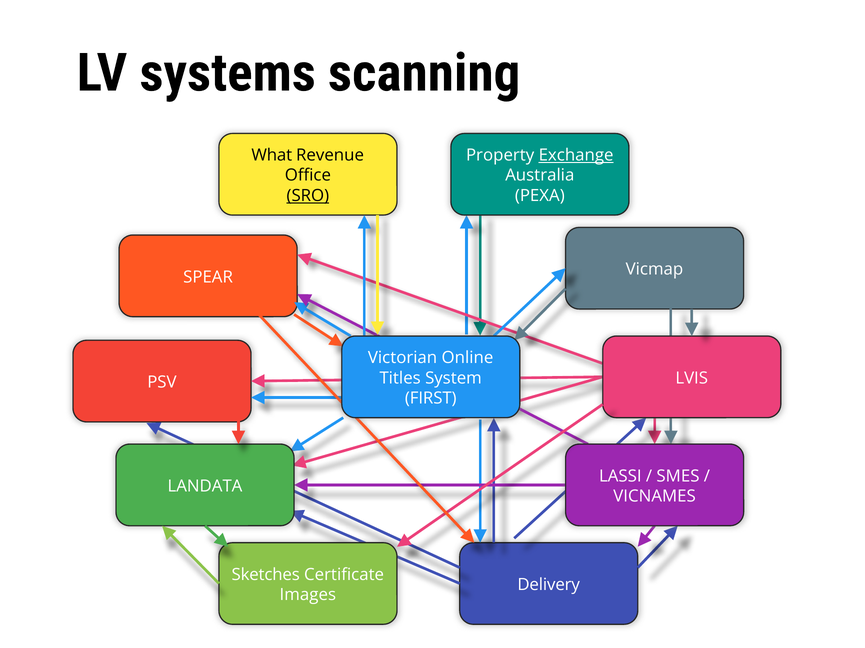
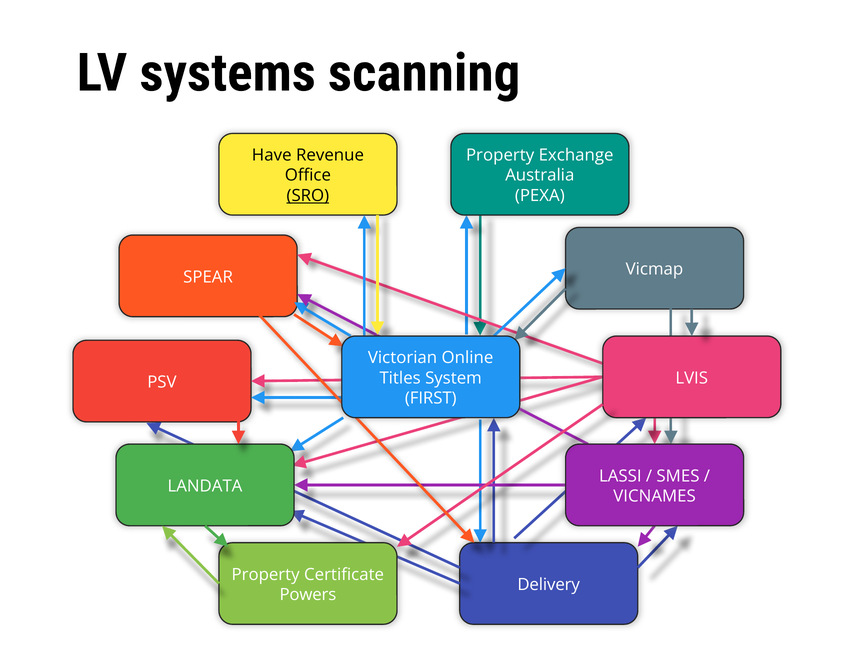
What: What -> Have
Exchange underline: present -> none
Sketches at (266, 575): Sketches -> Property
Images: Images -> Powers
